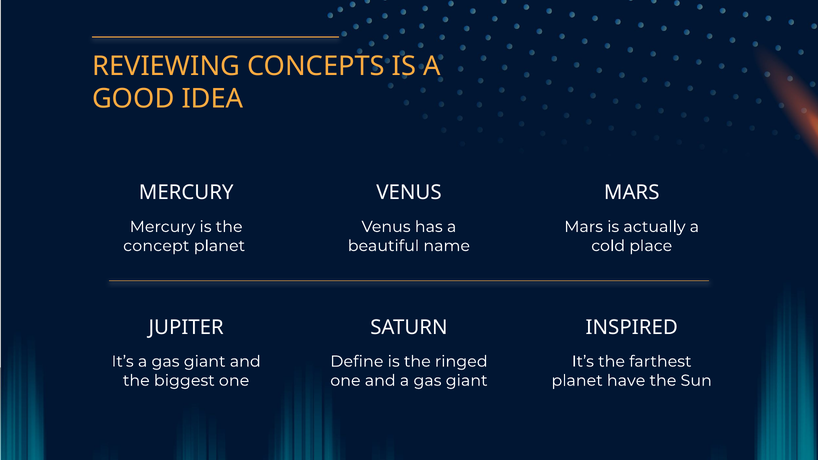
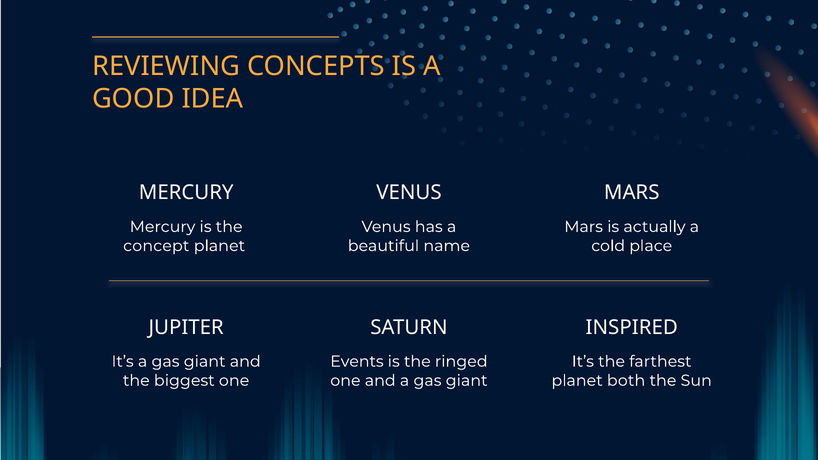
Define: Define -> Events
have: have -> both
